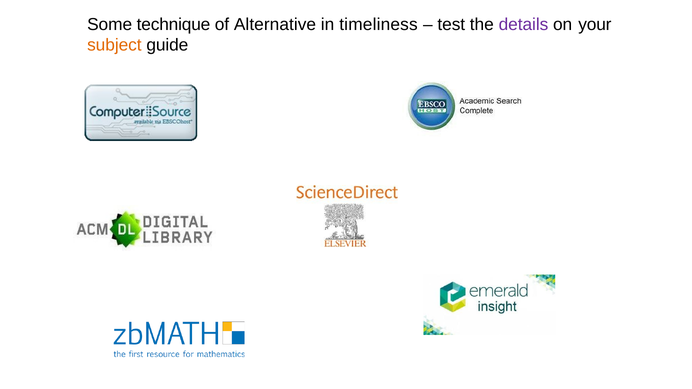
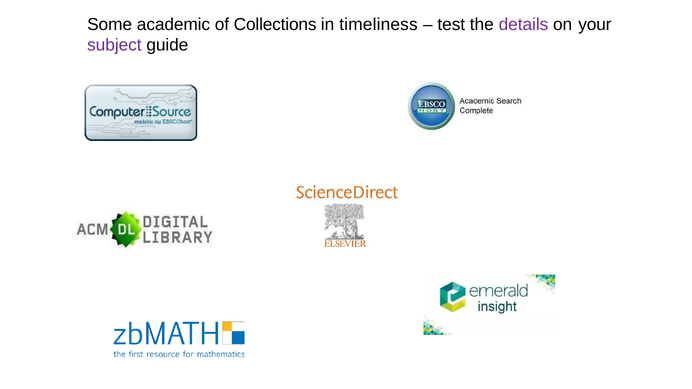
technique: technique -> academic
Alternative: Alternative -> Collections
subject colour: orange -> purple
